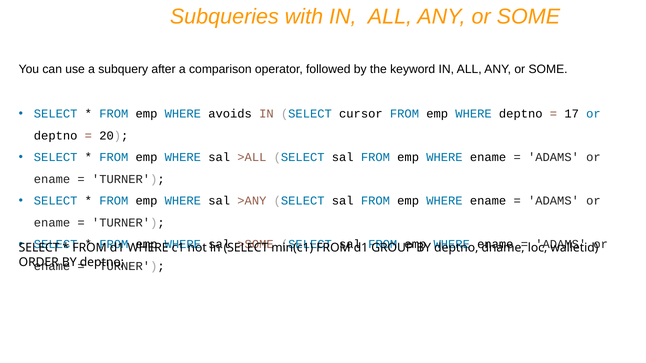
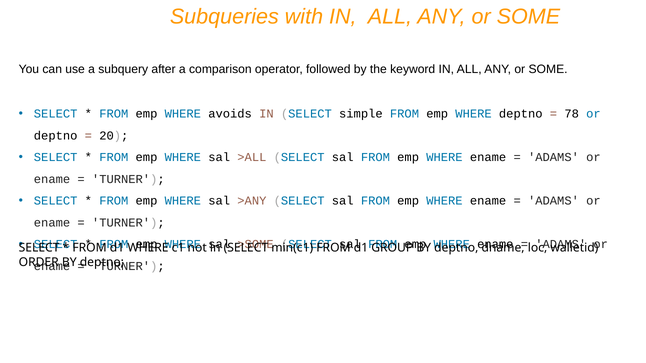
cursor: cursor -> simple
17: 17 -> 78
